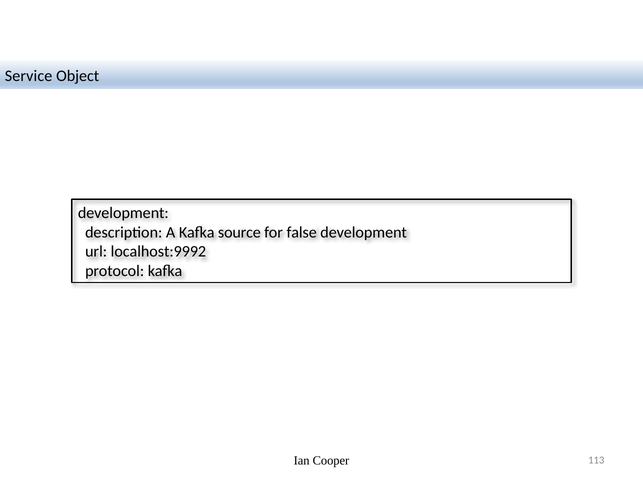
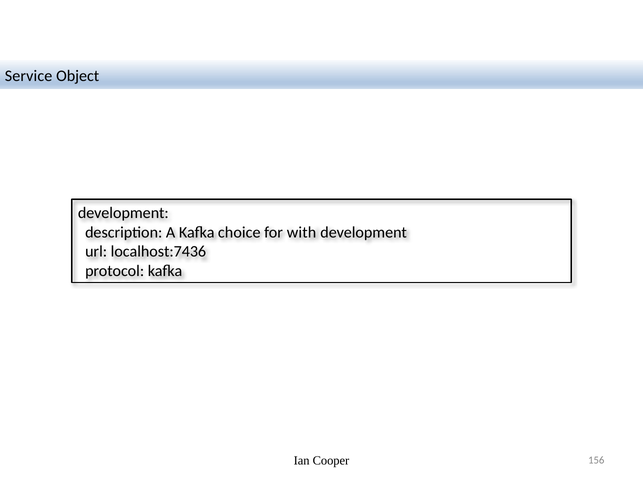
source: source -> choice
false: false -> with
localhost:9992: localhost:9992 -> localhost:7436
113: 113 -> 156
